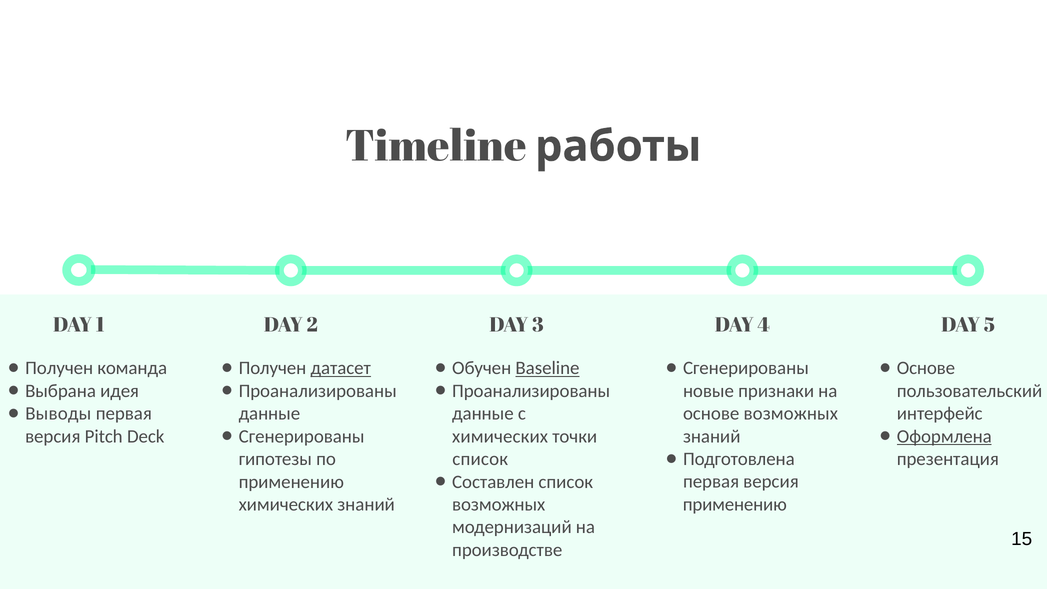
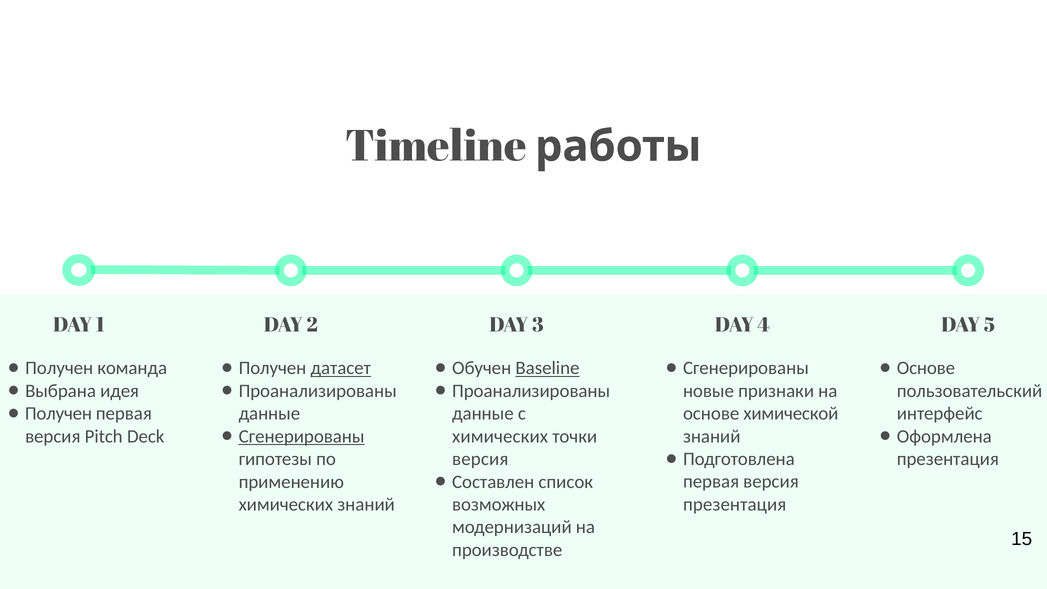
Выводы at (58, 414): Выводы -> Получен
основе возможных: возможных -> химической
Сгенерированы at (302, 436) underline: none -> present
Оформлена underline: present -> none
список at (480, 459): список -> версия
применению at (735, 504): применению -> презентация
